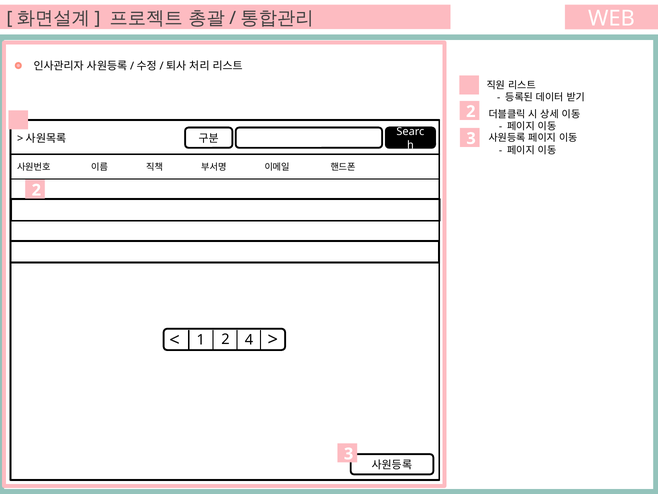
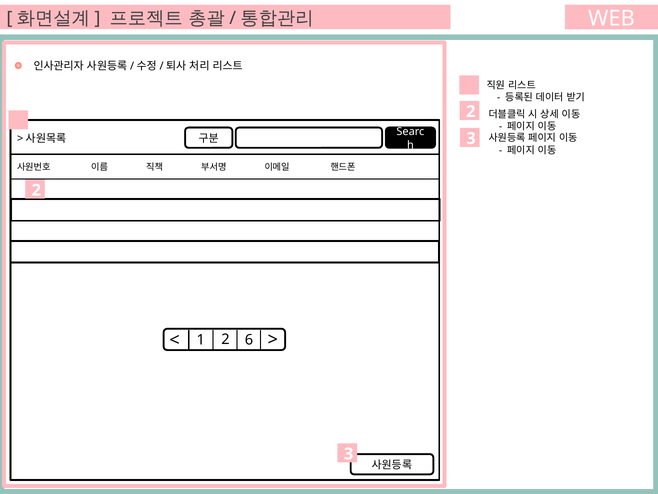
4: 4 -> 6
